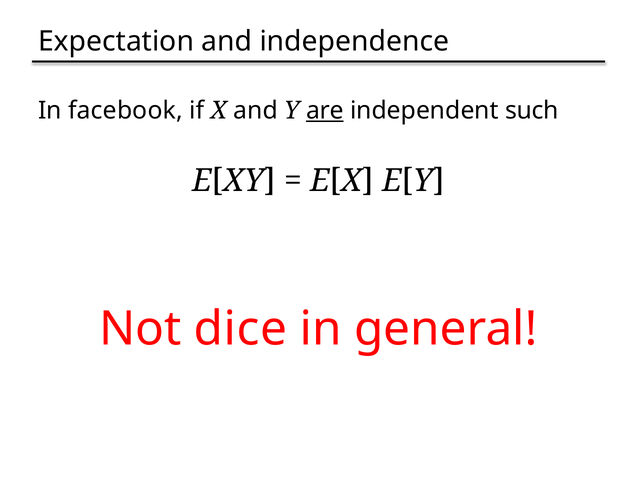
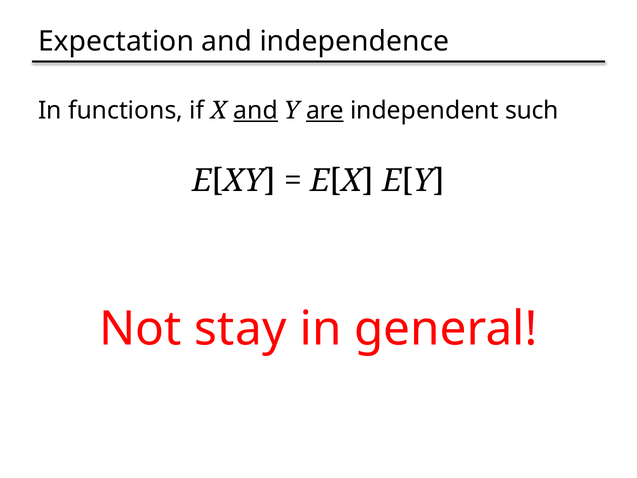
facebook: facebook -> functions
and at (256, 110) underline: none -> present
dice: dice -> stay
